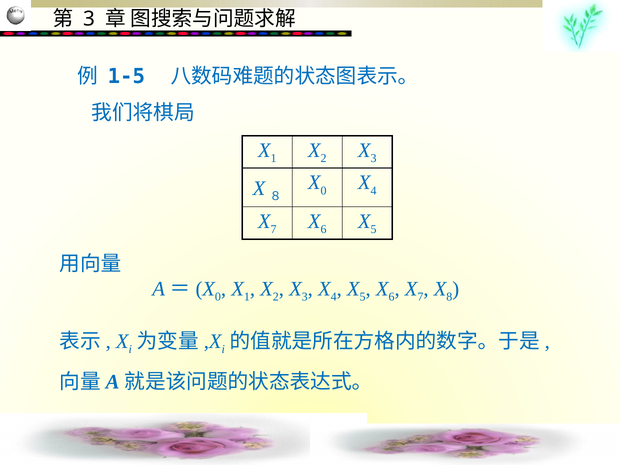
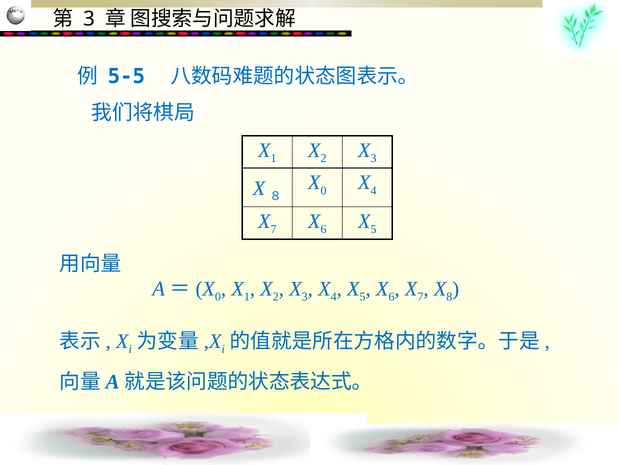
1-5: 1-5 -> 5-5
